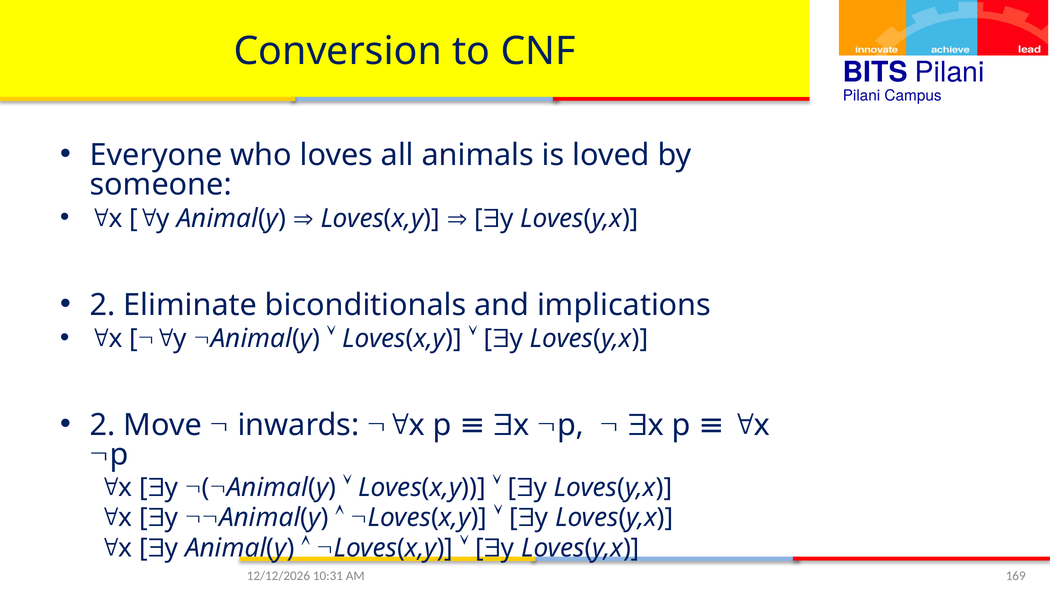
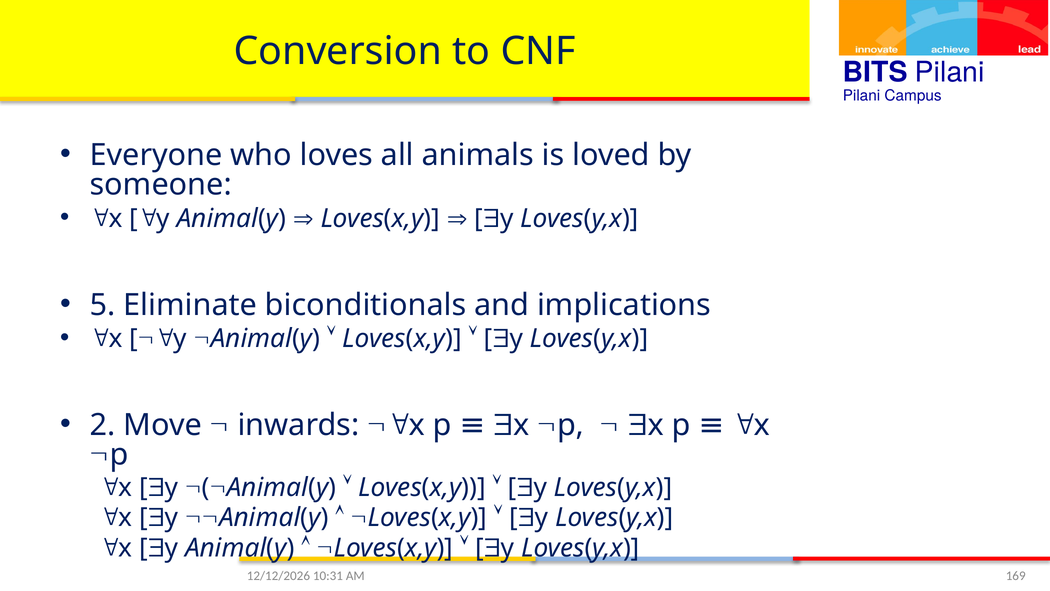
2 at (103, 305): 2 -> 5
